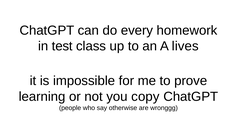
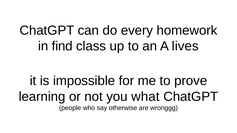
test: test -> find
copy: copy -> what
